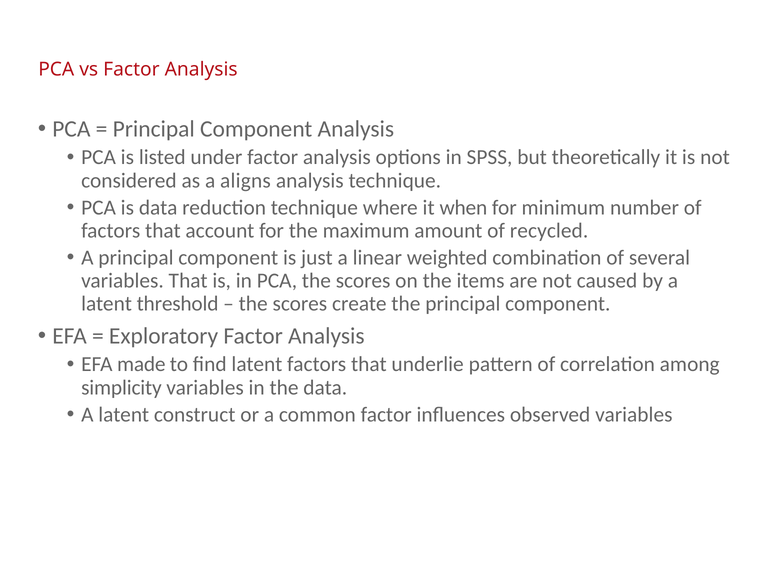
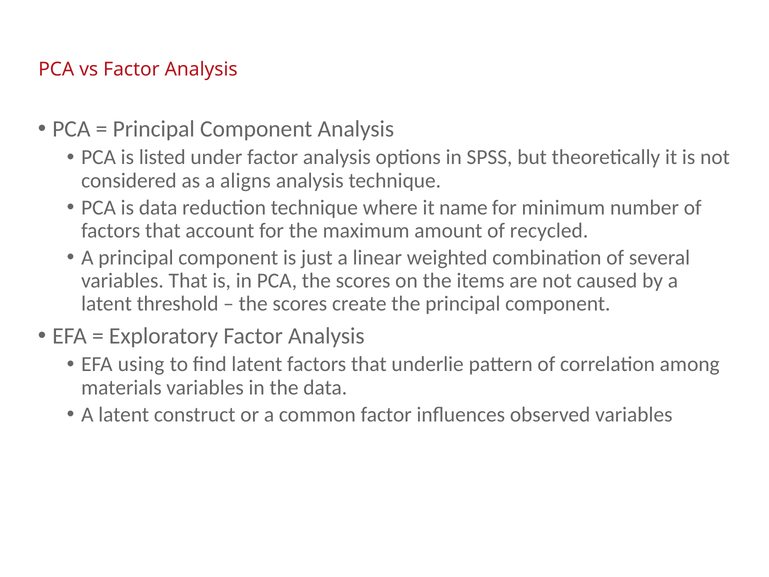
when: when -> name
made: made -> using
simplicity: simplicity -> materials
